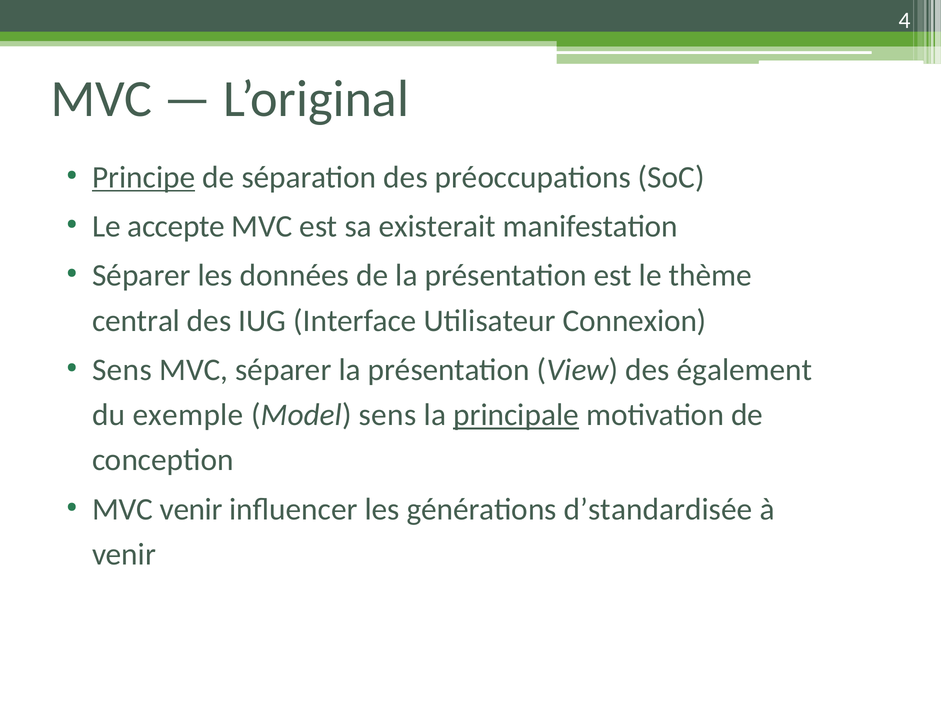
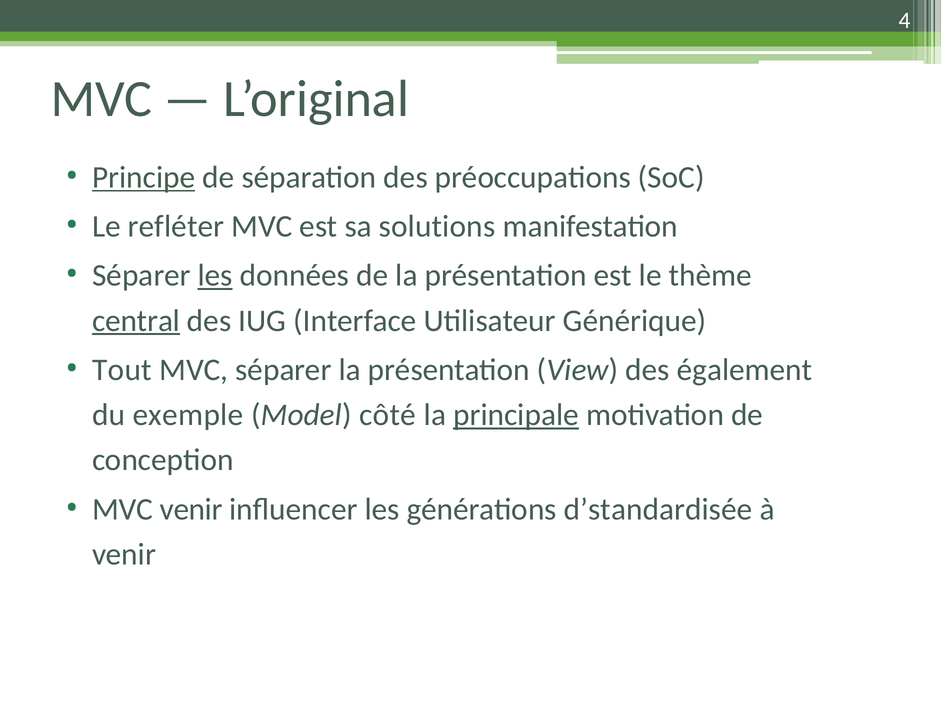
accepte: accepte -> refléter
existerait: existerait -> solutions
les at (215, 275) underline: none -> present
central underline: none -> present
Connexion: Connexion -> Générique
Sens at (122, 370): Sens -> Tout
Model sens: sens -> côté
